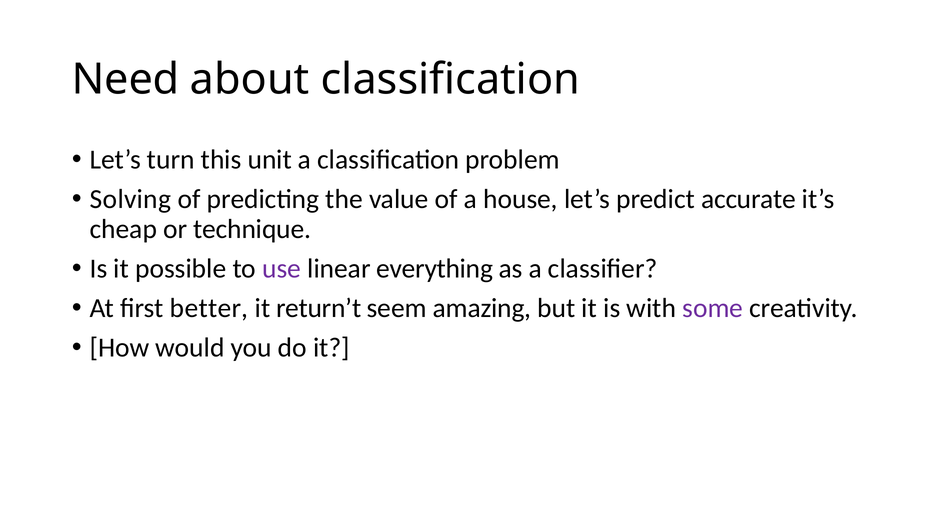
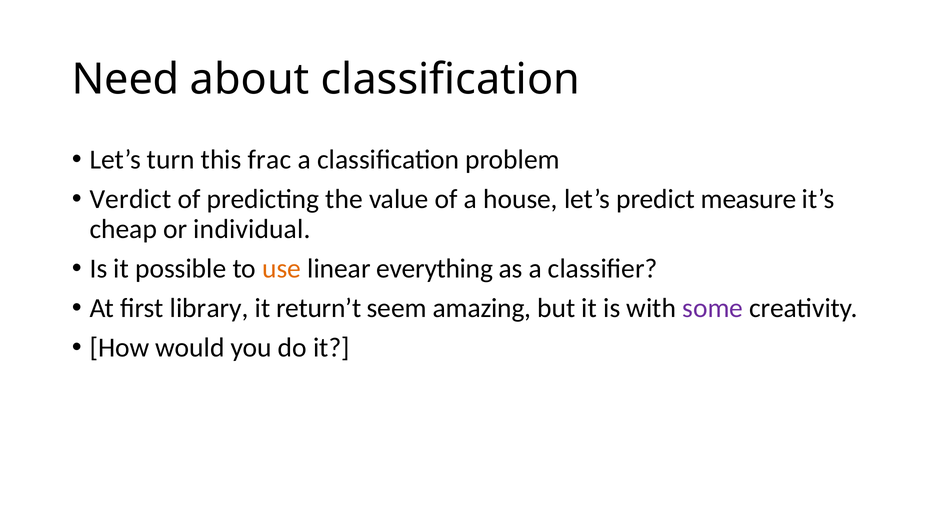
unit: unit -> frac
Solving: Solving -> Verdict
accurate: accurate -> measure
technique: technique -> individual
use colour: purple -> orange
better: better -> library
